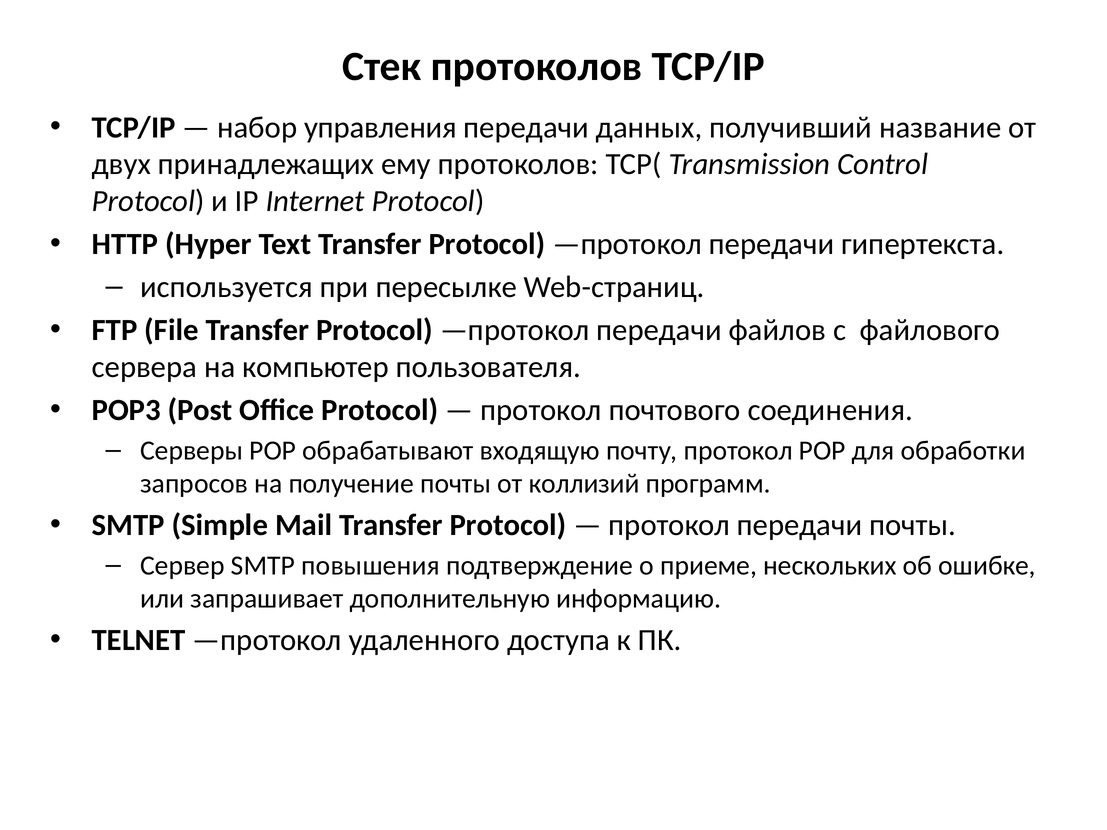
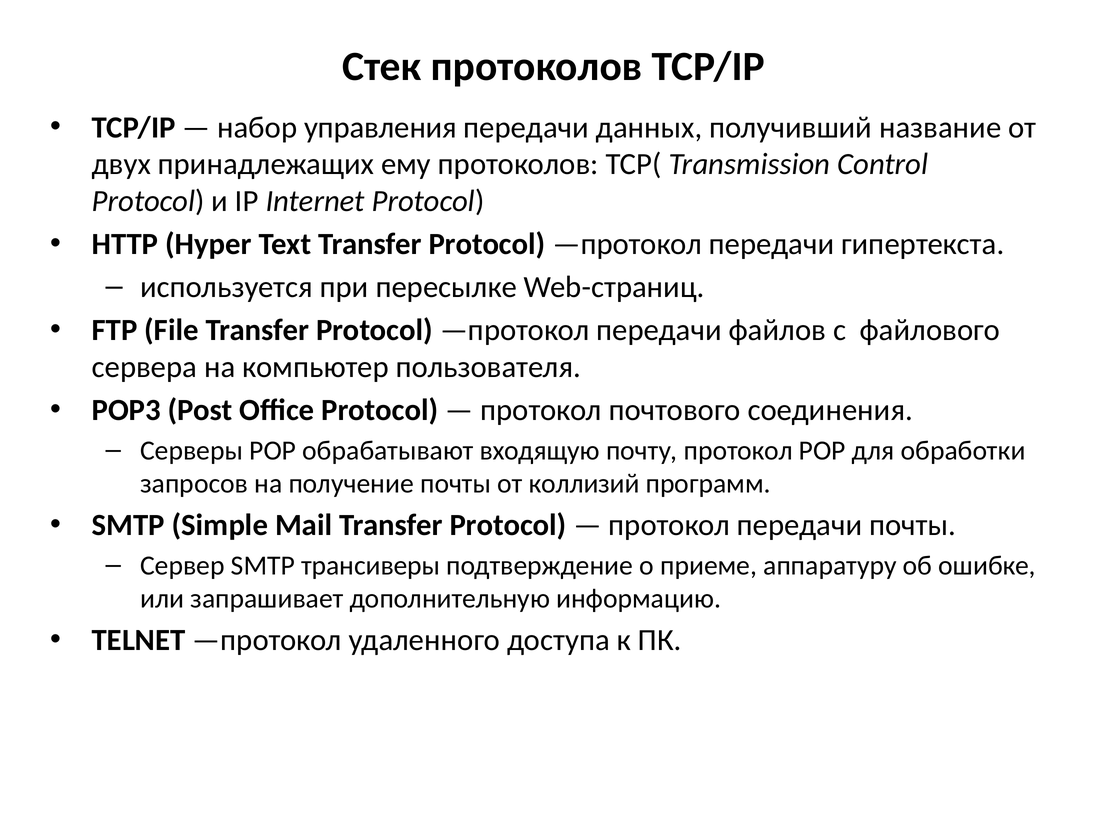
повышения: повышения -> трансиверы
нескольких: нескольких -> аппаратуру
